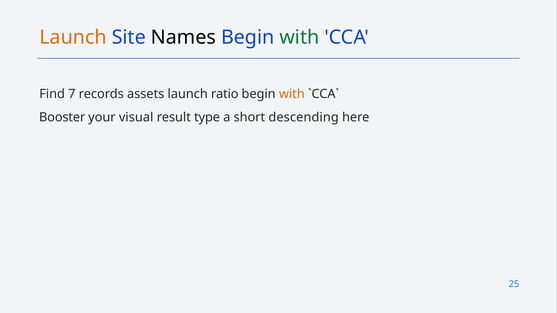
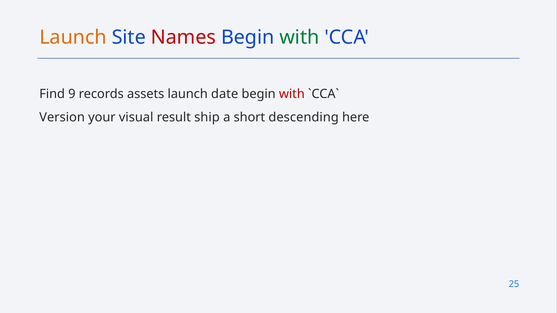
Names colour: black -> red
7: 7 -> 9
ratio: ratio -> date
with at (292, 94) colour: orange -> red
Booster: Booster -> Version
type: type -> ship
